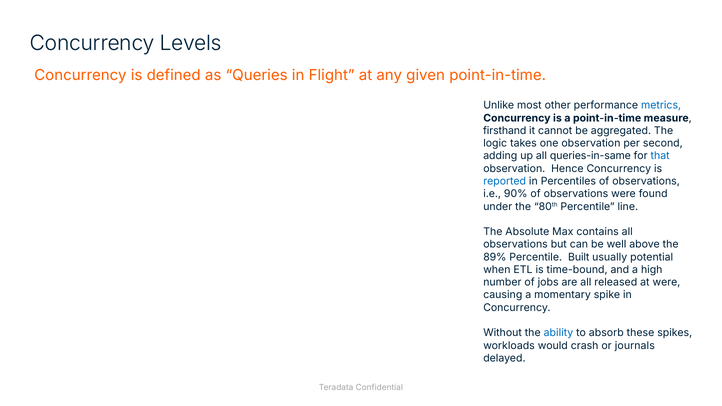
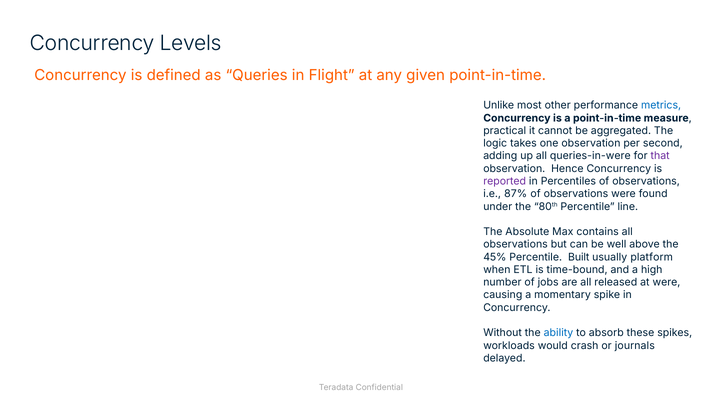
firsthand: firsthand -> practical
queries-in-same: queries-in-same -> queries-in-were
that colour: blue -> purple
reported colour: blue -> purple
90%: 90% -> 87%
89%: 89% -> 45%
potential: potential -> platform
